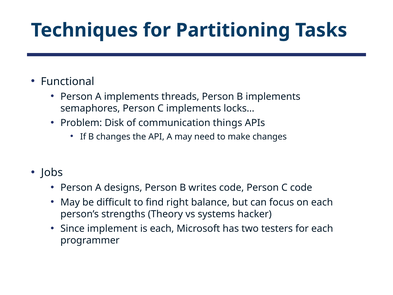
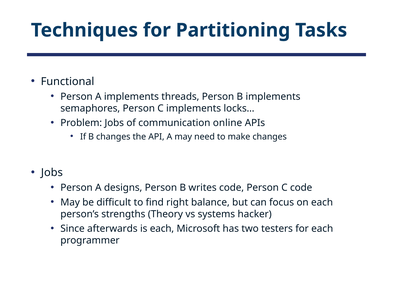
Problem Disk: Disk -> Jobs
things: things -> online
implement: implement -> afterwards
